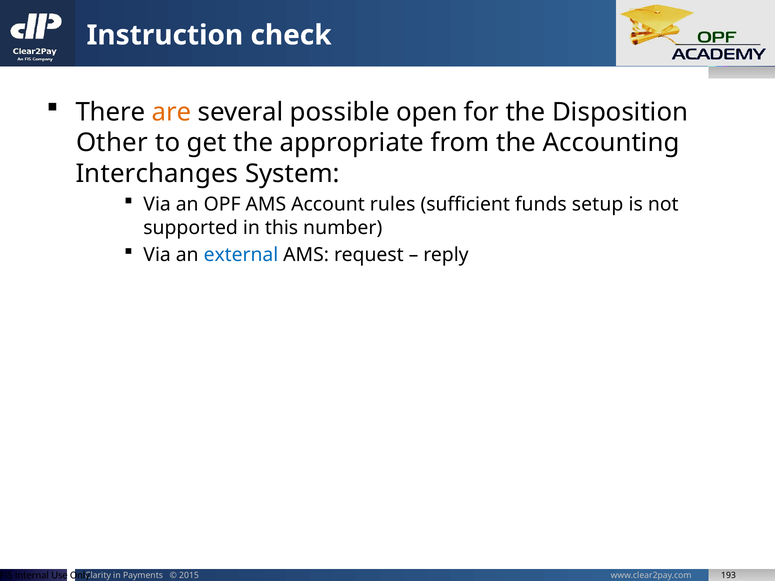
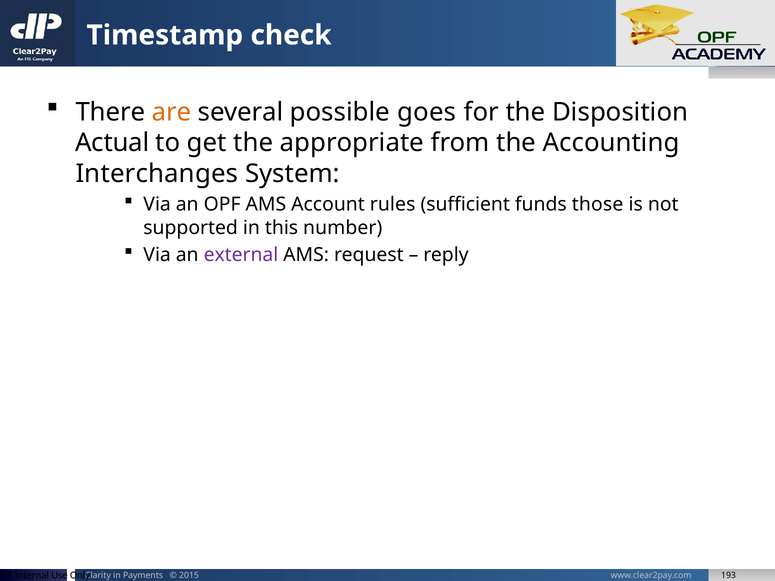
Instruction: Instruction -> Timestamp
open: open -> goes
Other: Other -> Actual
setup: setup -> those
external colour: blue -> purple
